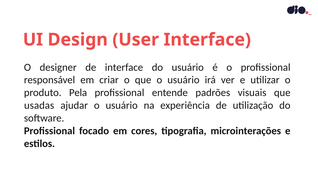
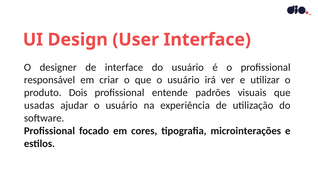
Pela: Pela -> Dois
